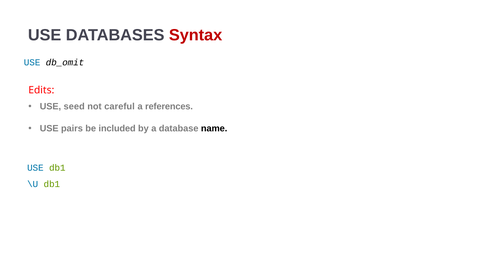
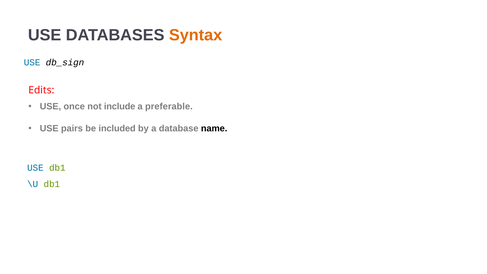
Syntax colour: red -> orange
db_omit: db_omit -> db_sign
seed: seed -> once
careful: careful -> include
references: references -> preferable
